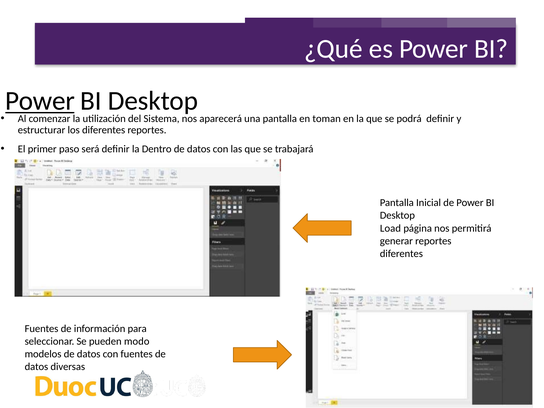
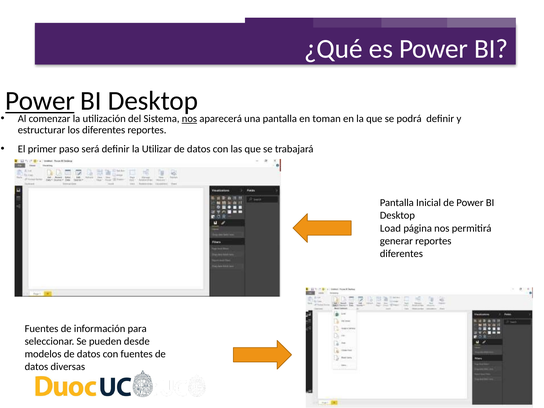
nos at (189, 119) underline: none -> present
Dentro: Dentro -> Utilizar
modo: modo -> desde
